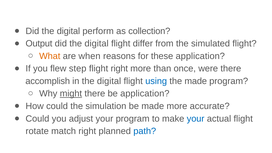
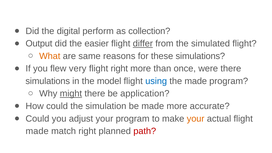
digital at (97, 44): digital -> easier
differ underline: none -> present
when: when -> same
these application: application -> simulations
step: step -> very
accomplish at (48, 81): accomplish -> simulations
in the digital: digital -> model
your at (196, 119) colour: blue -> orange
rotate at (37, 131): rotate -> made
path colour: blue -> red
